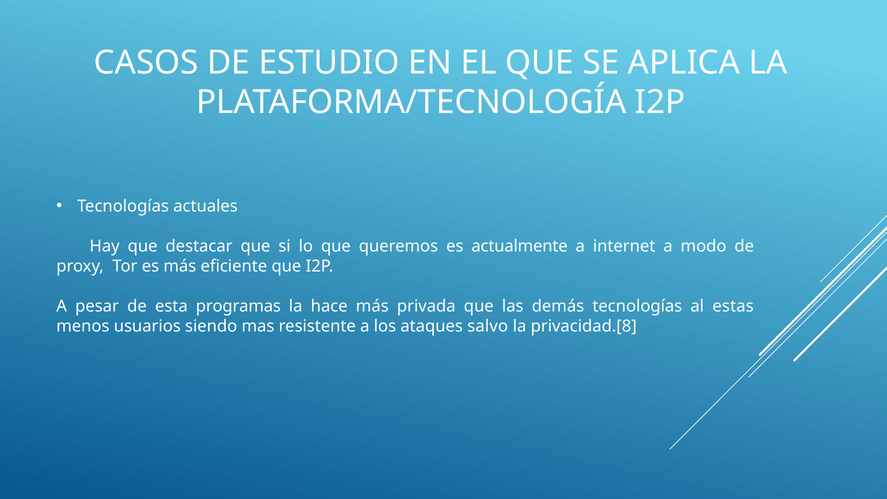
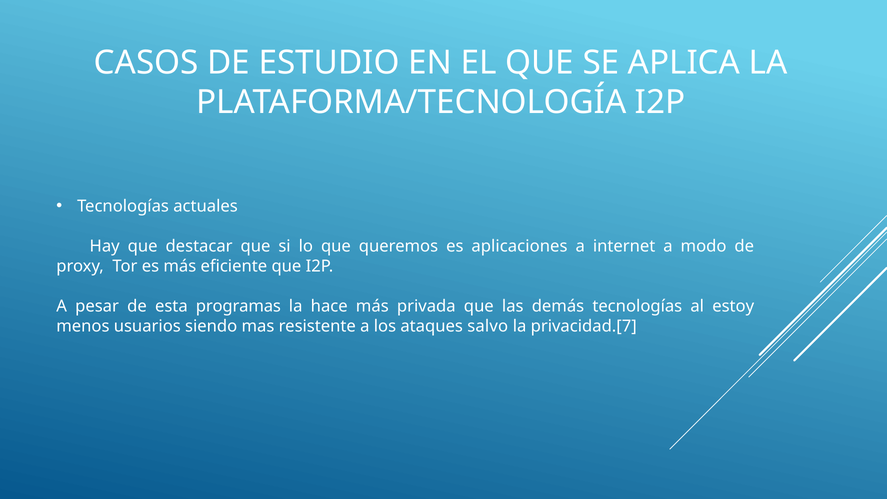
actualmente: actualmente -> aplicaciones
estas: estas -> estoy
privacidad.[8: privacidad.[8 -> privacidad.[7
